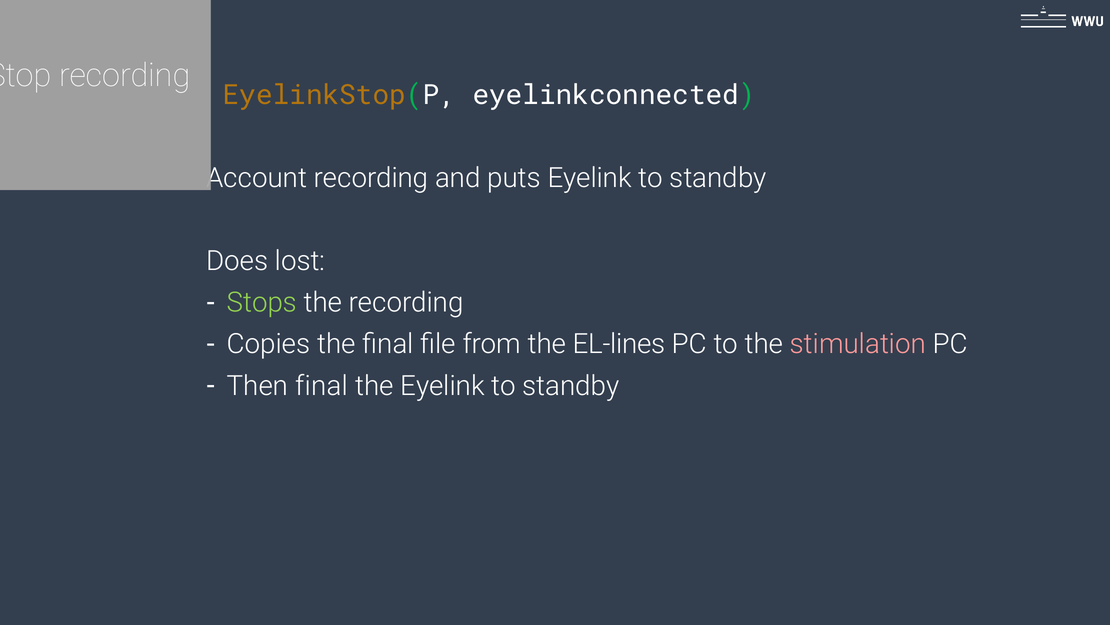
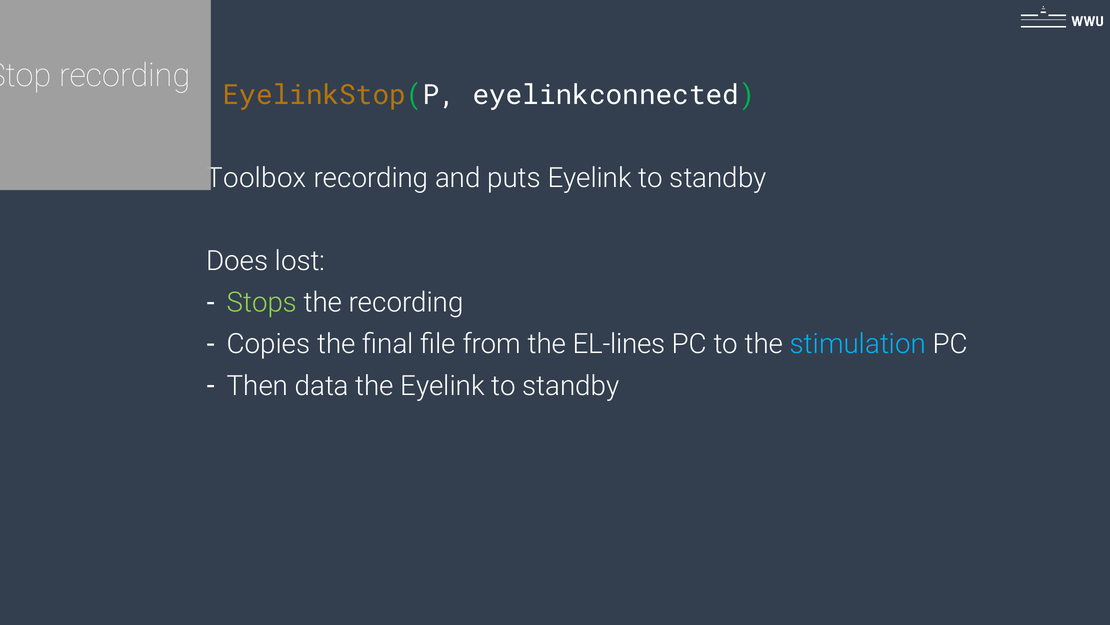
Account: Account -> Toolbox
stimulation colour: pink -> light blue
Then final: final -> data
